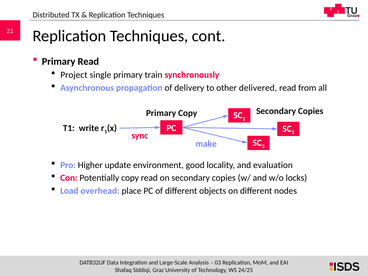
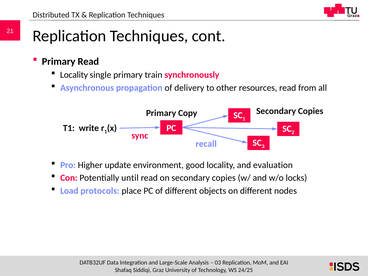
Project at (74, 75): Project -> Locality
delivered: delivered -> resources
make: make -> recall
Potentially copy: copy -> until
overhead: overhead -> protocols
